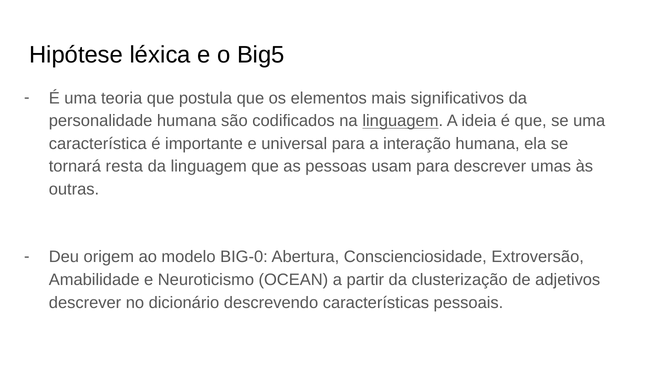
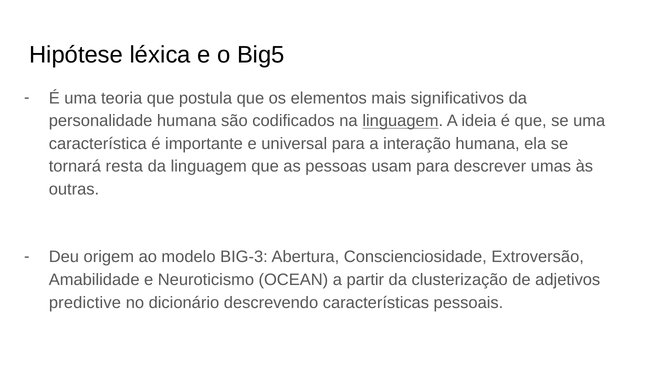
BIG-0: BIG-0 -> BIG-3
descrever at (85, 302): descrever -> predictive
